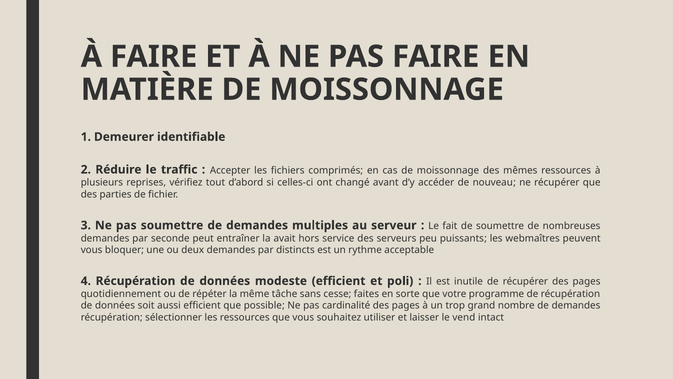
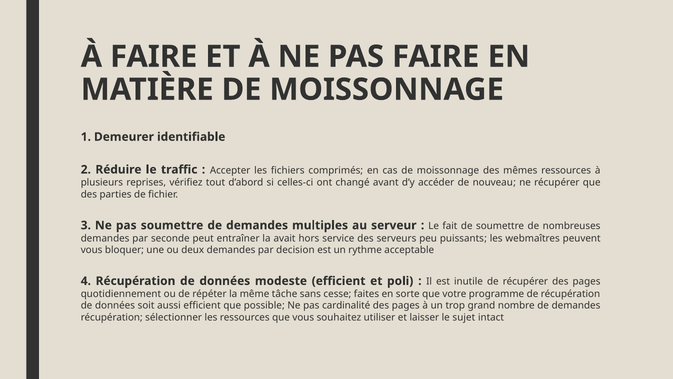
distincts: distincts -> decision
vend: vend -> sujet
